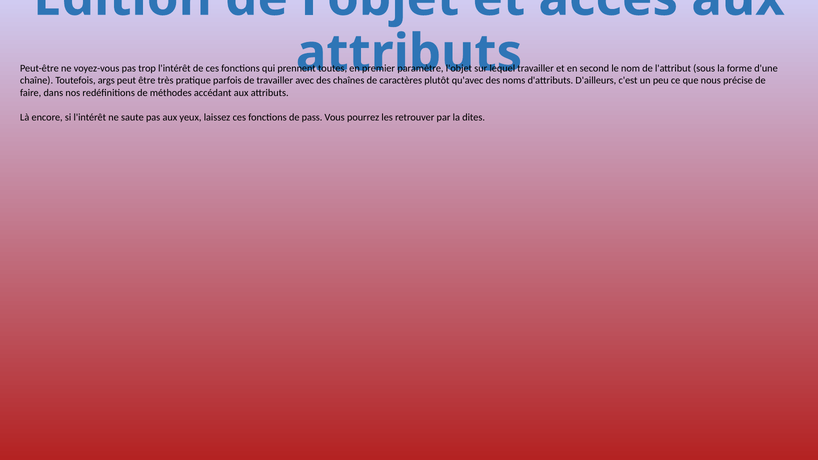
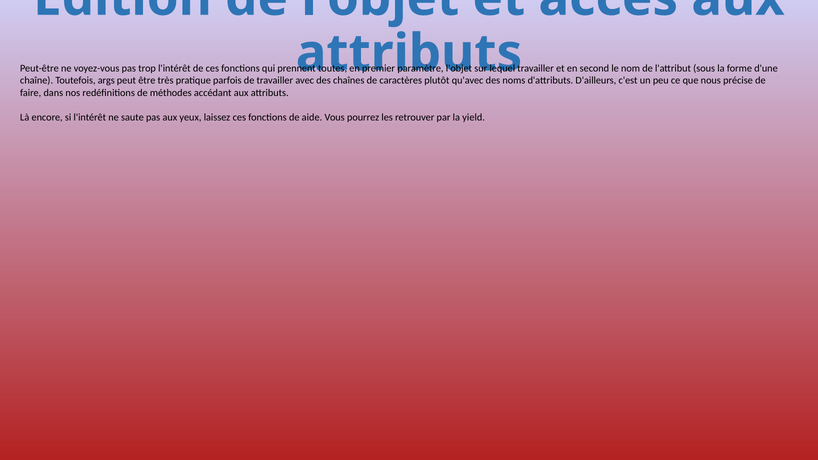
pass: pass -> aide
dites: dites -> yield
